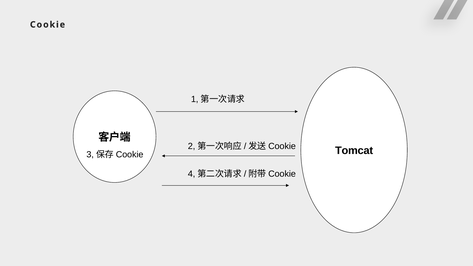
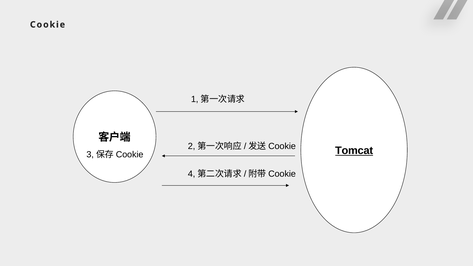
Tomcat underline: none -> present
